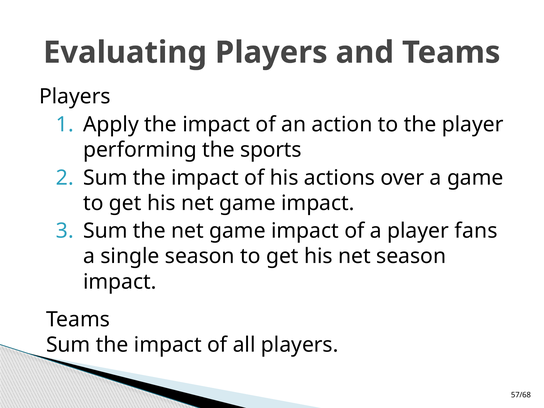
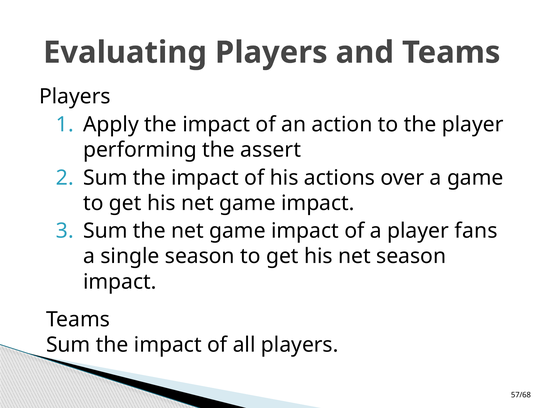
sports: sports -> assert
